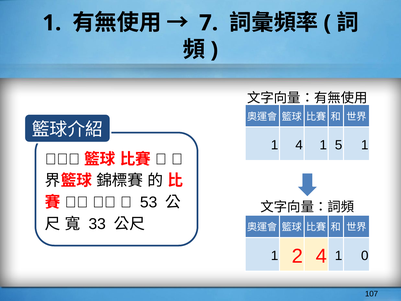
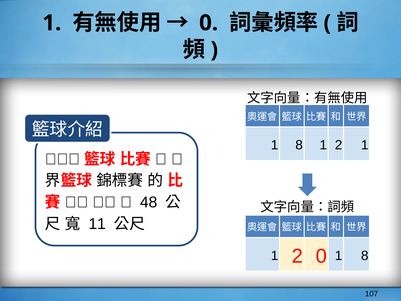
7 at (209, 23): 7 -> 0
4 at (299, 145): 4 -> 8
5 at (339, 145): 5 -> 2
53: 53 -> 48
33: 33 -> 11
2 4: 4 -> 0
0 at (365, 255): 0 -> 8
